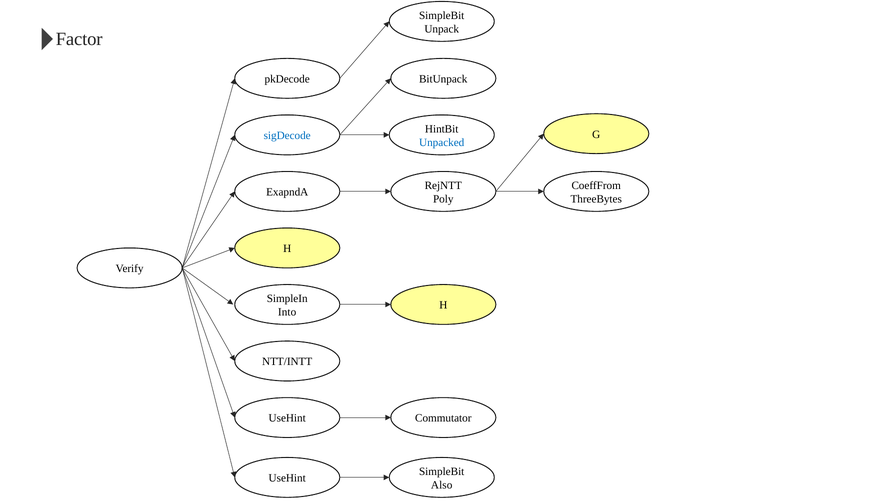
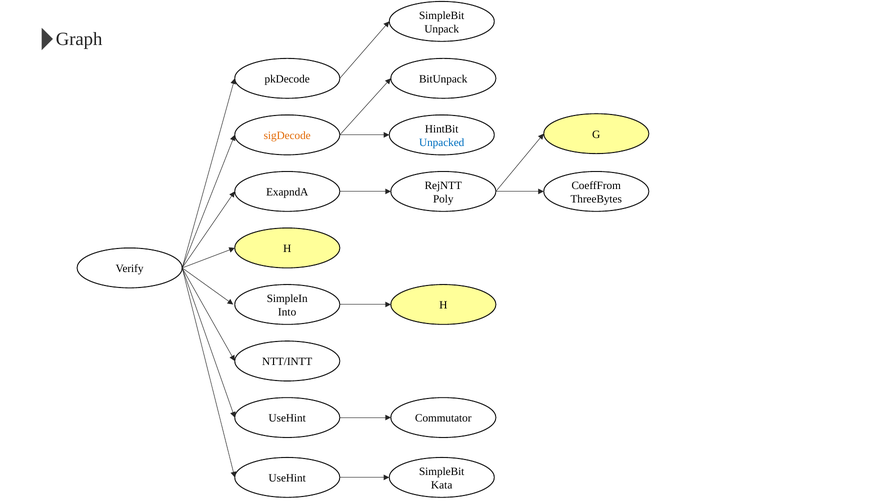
Factor: Factor -> Graph
sigDecode colour: blue -> orange
Also: Also -> Kata
